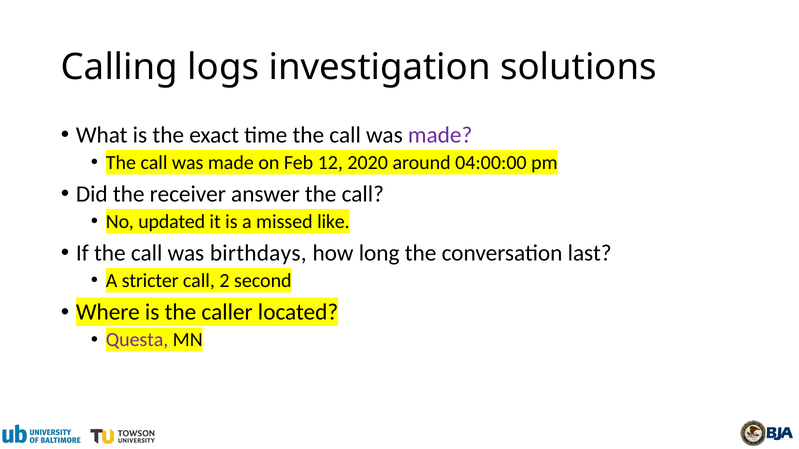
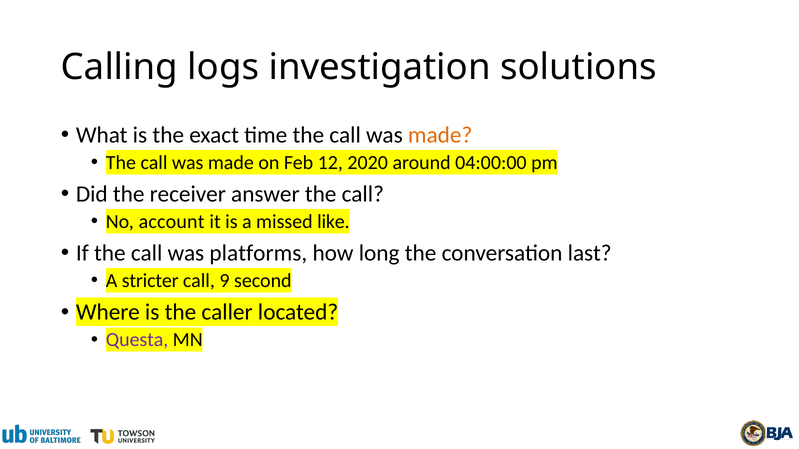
made at (440, 135) colour: purple -> orange
updated: updated -> account
birthdays: birthdays -> platforms
2: 2 -> 9
